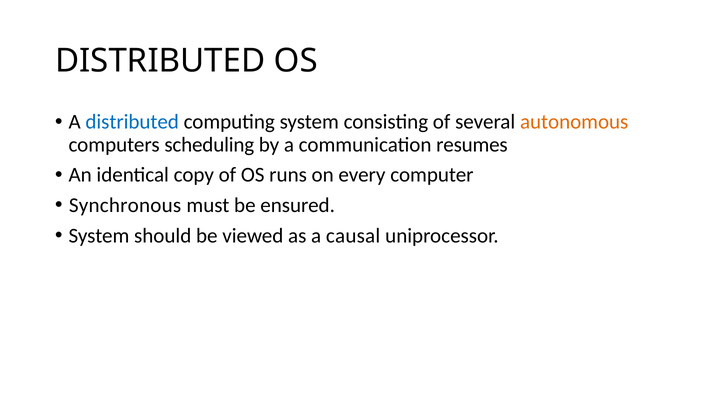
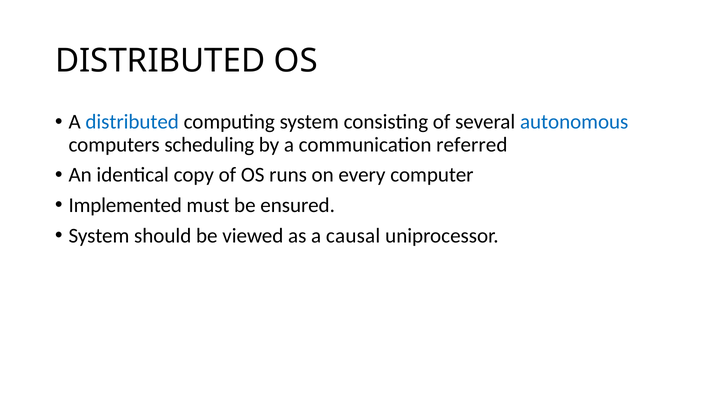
autonomous colour: orange -> blue
resumes: resumes -> referred
Synchronous: Synchronous -> Implemented
